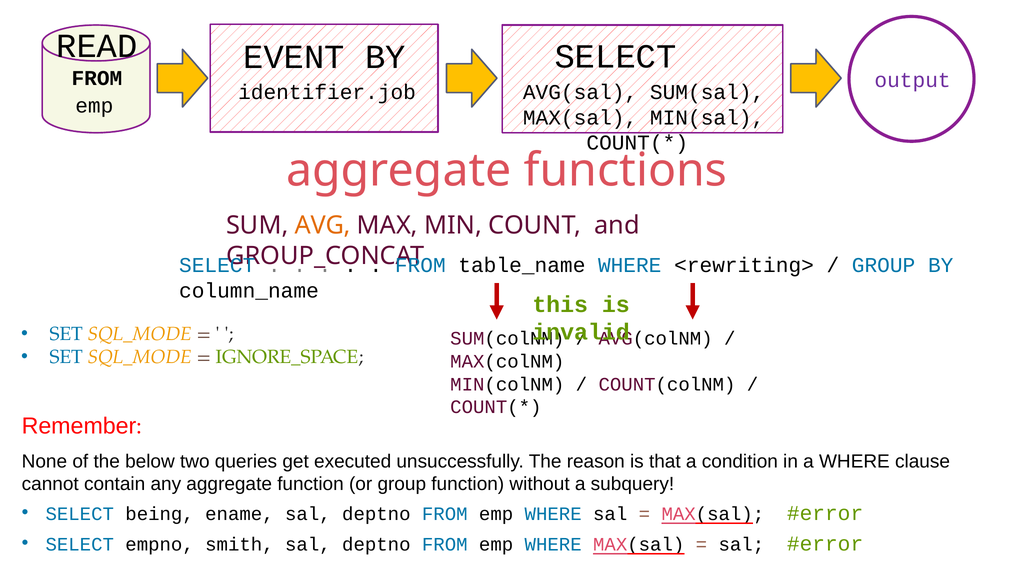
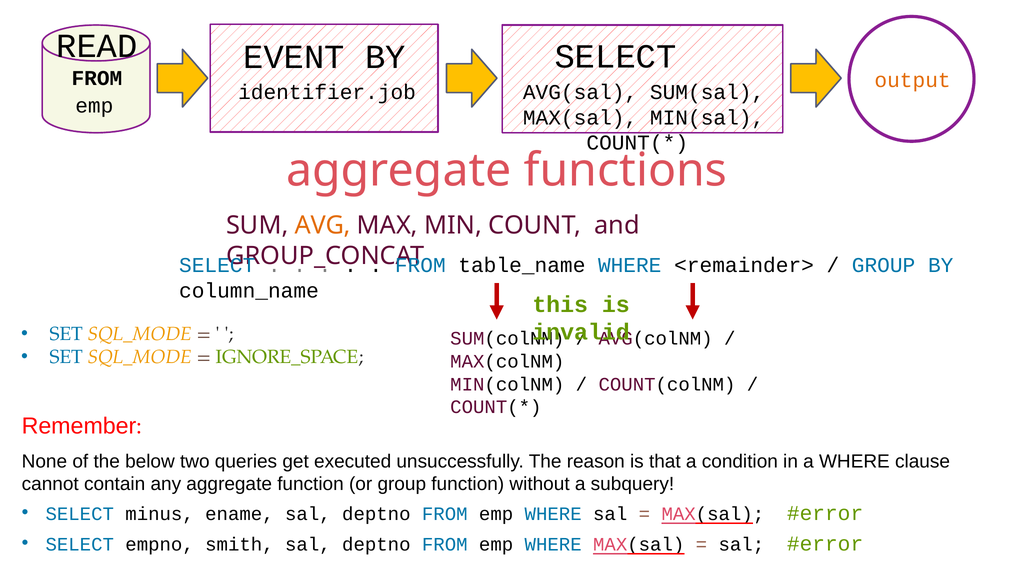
output colour: purple -> orange
<rewriting>: <rewriting> -> <remainder>
being: being -> minus
